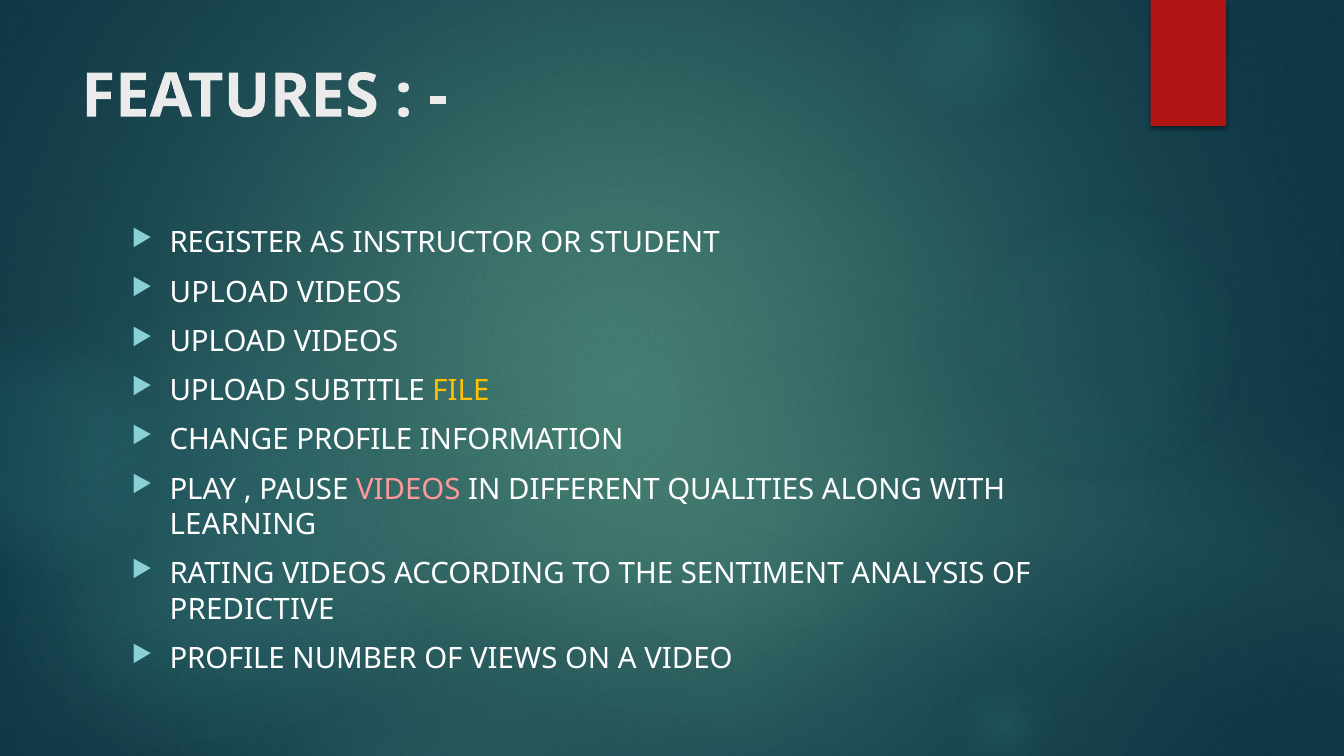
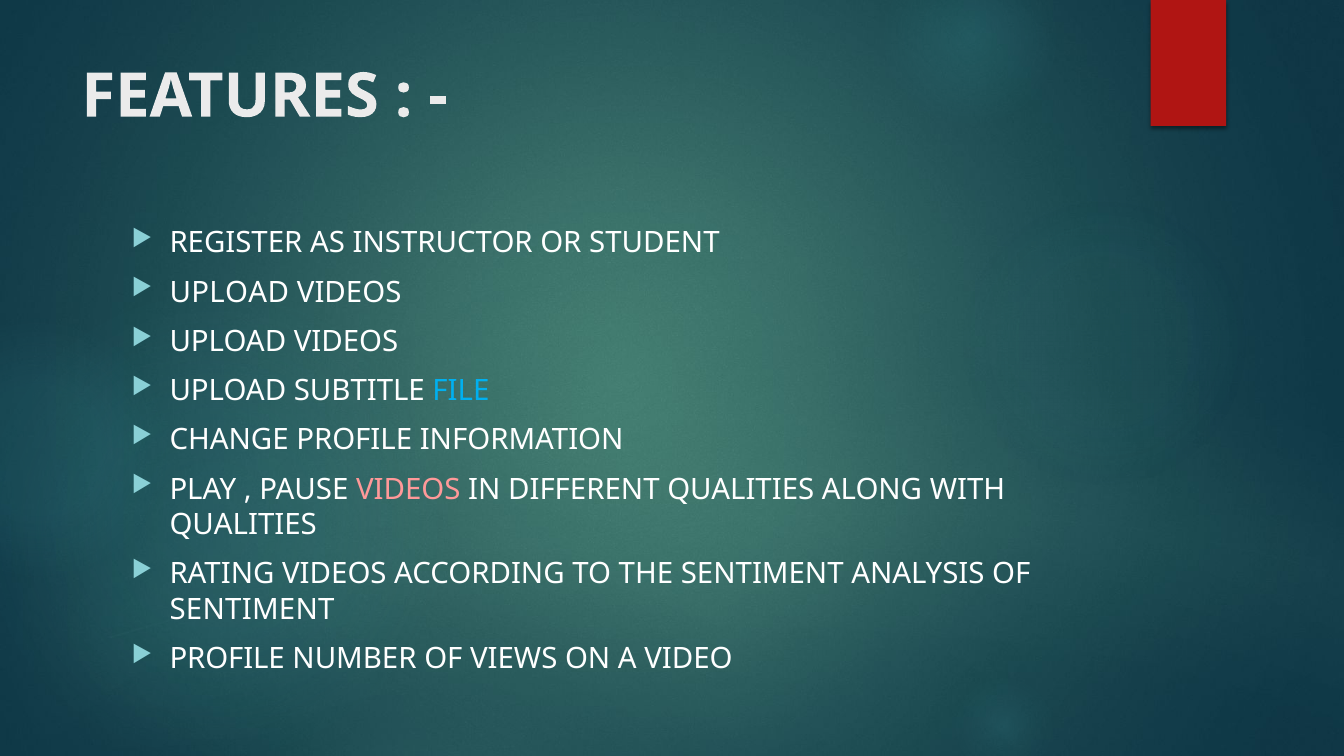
FILE colour: yellow -> light blue
LEARNING at (243, 525): LEARNING -> QUALITIES
PREDICTIVE at (252, 609): PREDICTIVE -> SENTIMENT
